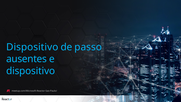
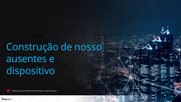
Dispositivo at (32, 47): Dispositivo -> Construção
passo: passo -> nosso
